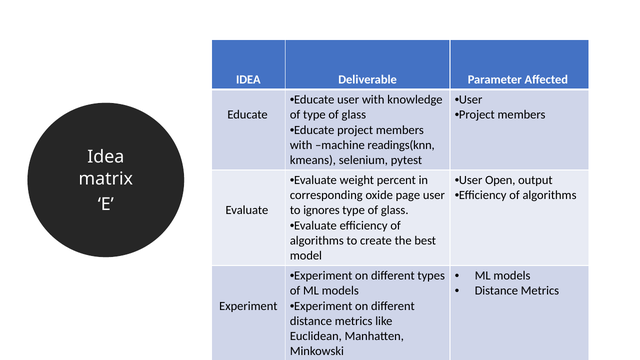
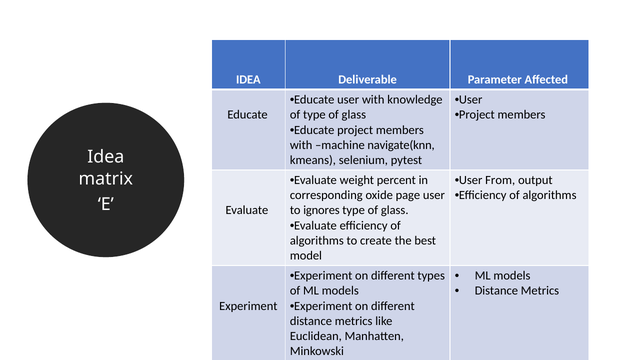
readings(knn: readings(knn -> navigate(knn
Open: Open -> From
